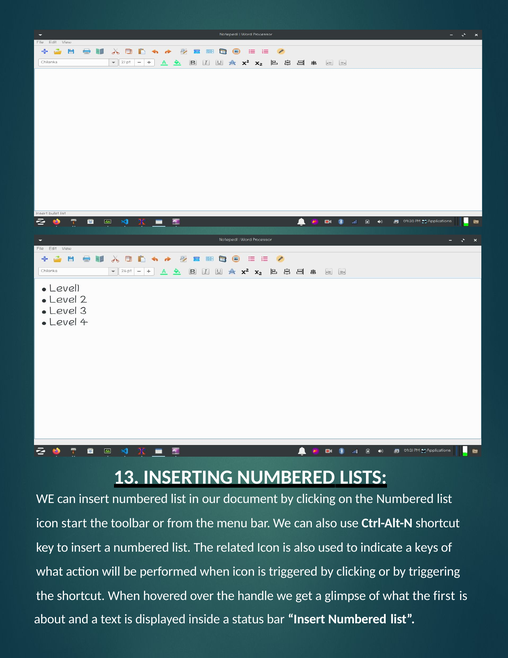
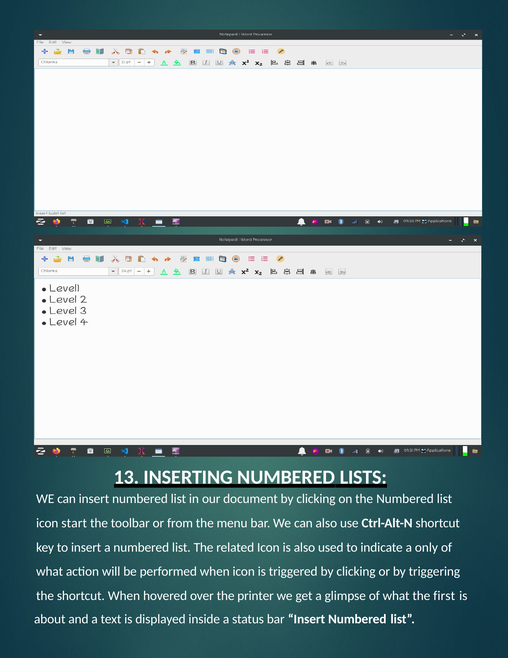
keys: keys -> only
handle: handle -> printer
